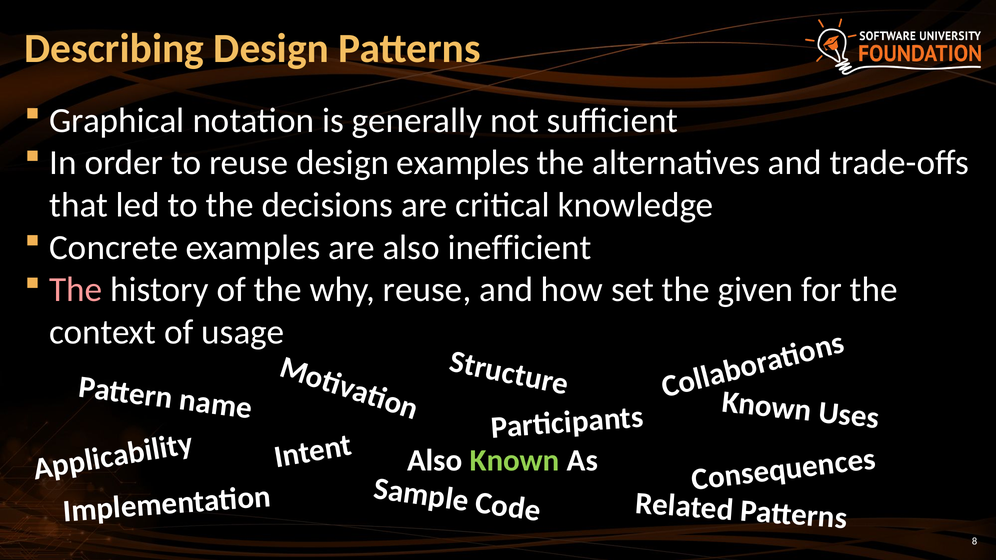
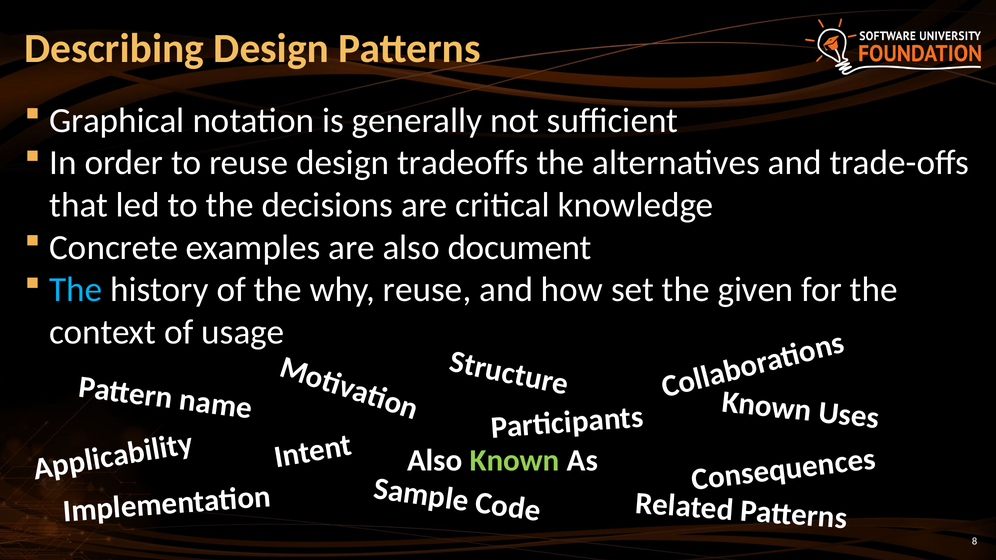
design examples: examples -> tradeoffs
inefficient: inefficient -> document
The at (76, 290) colour: pink -> light blue
